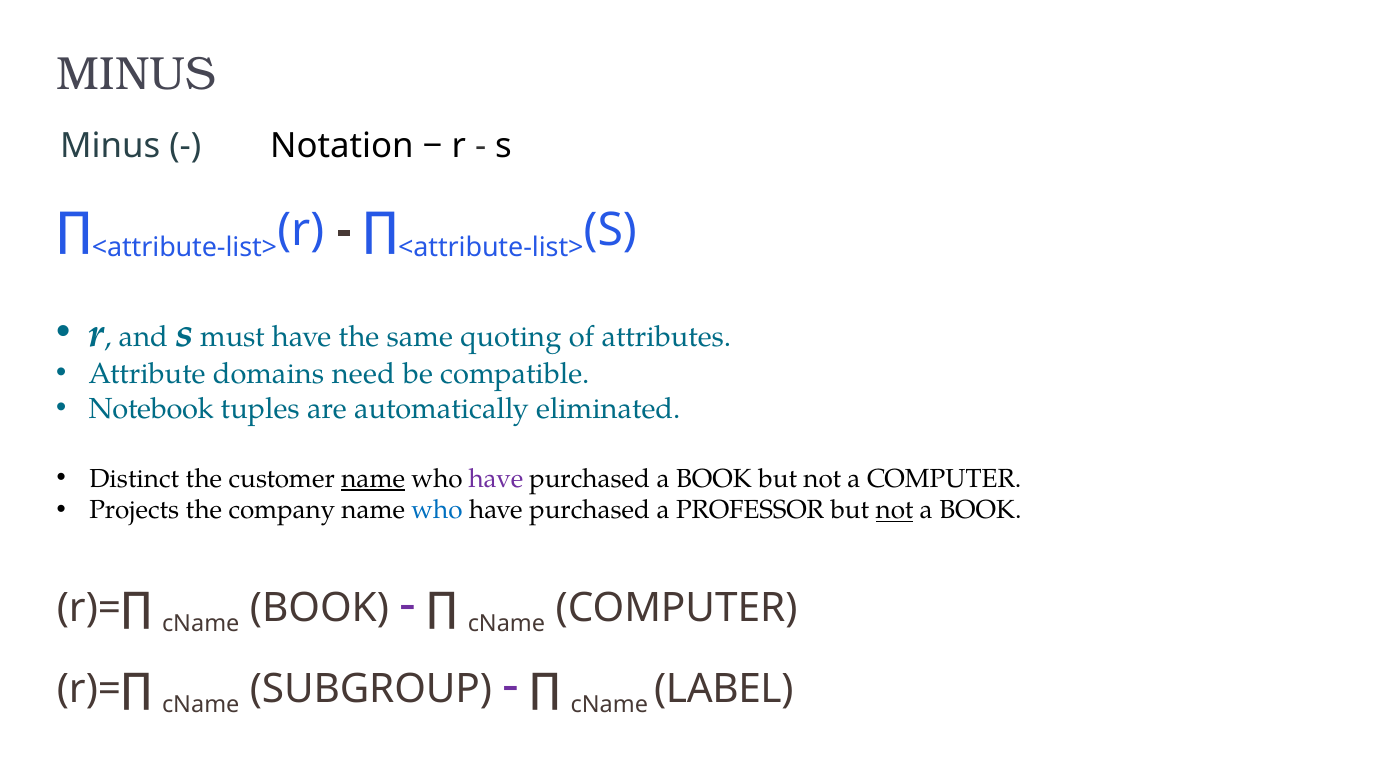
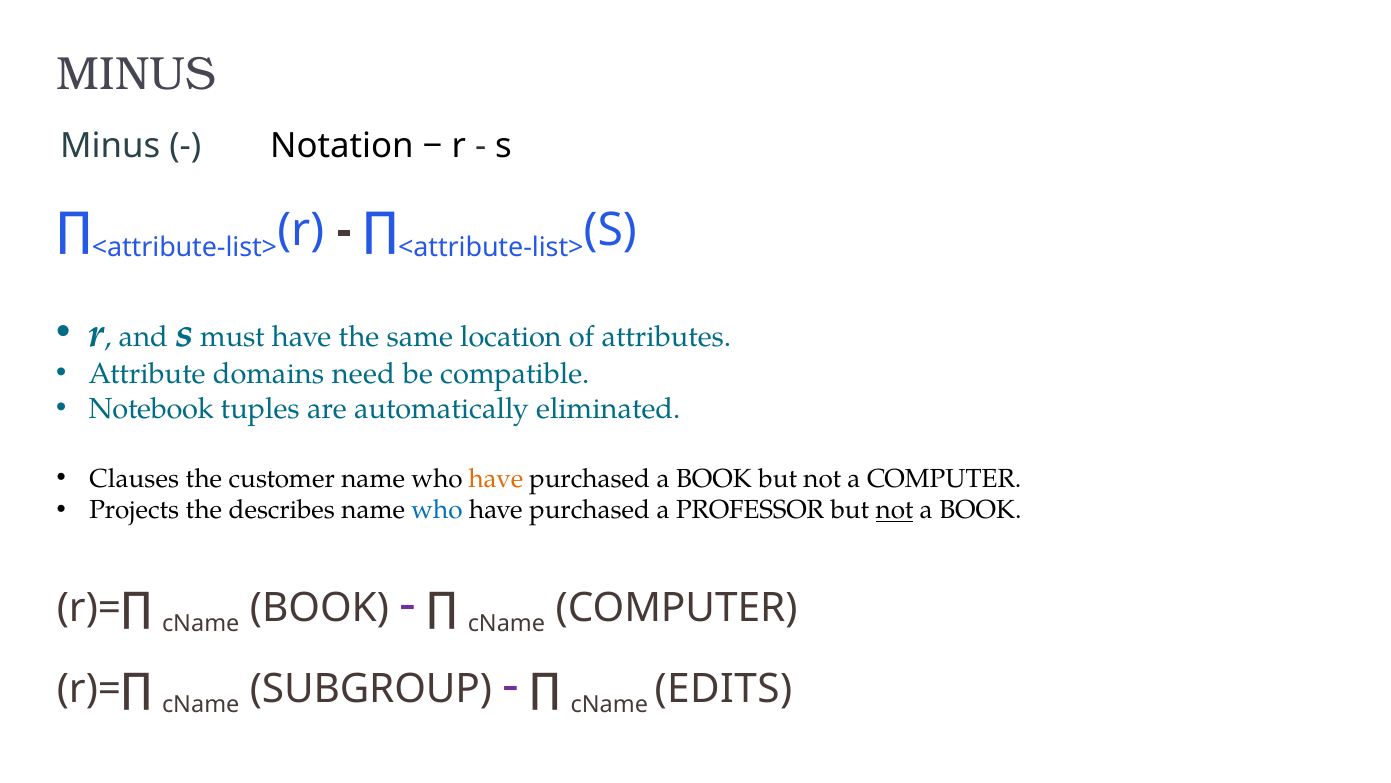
quoting: quoting -> location
Distinct: Distinct -> Clauses
name at (373, 478) underline: present -> none
have at (496, 478) colour: purple -> orange
company: company -> describes
LABEL: LABEL -> EDITS
